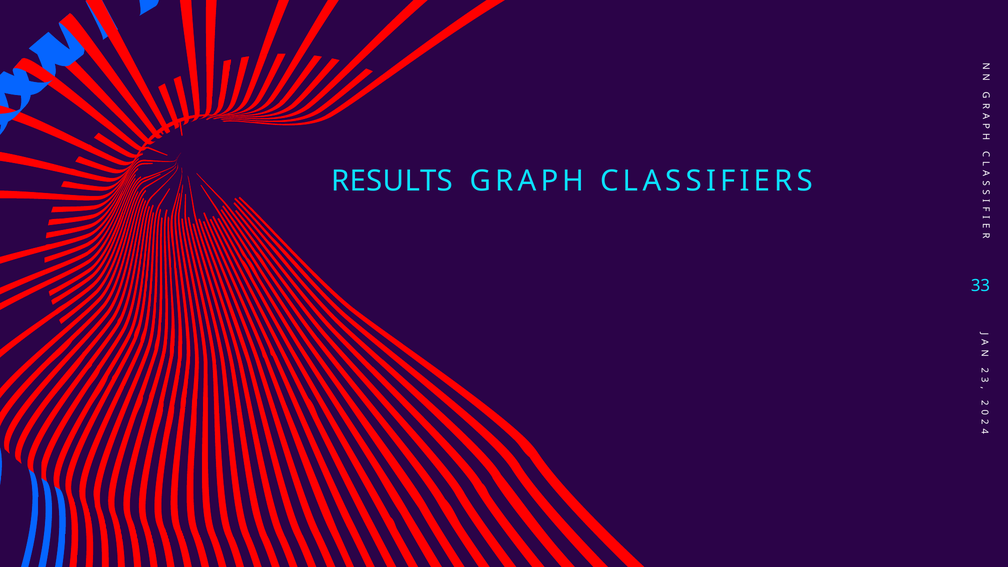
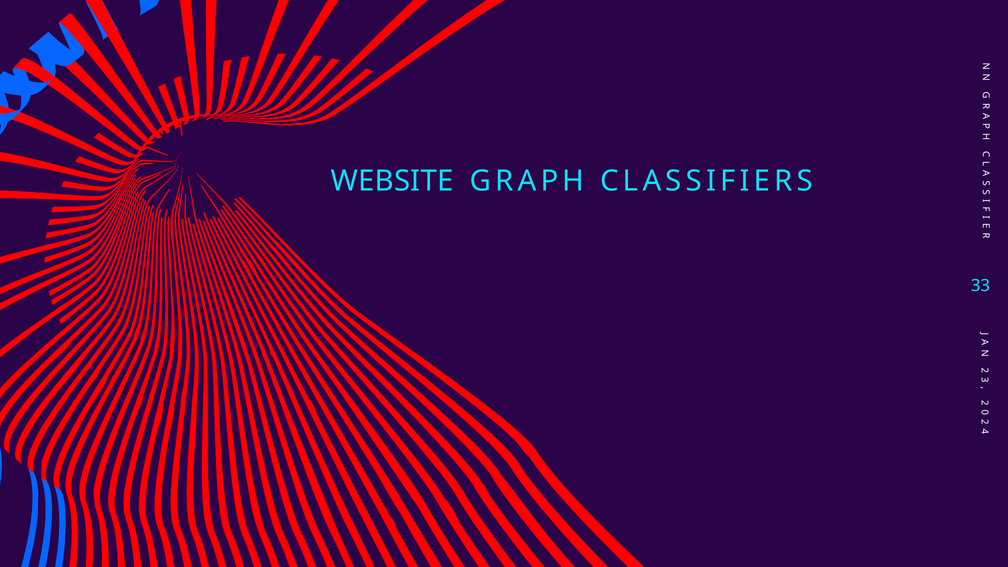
RESULTS: RESULTS -> WEBSITE
